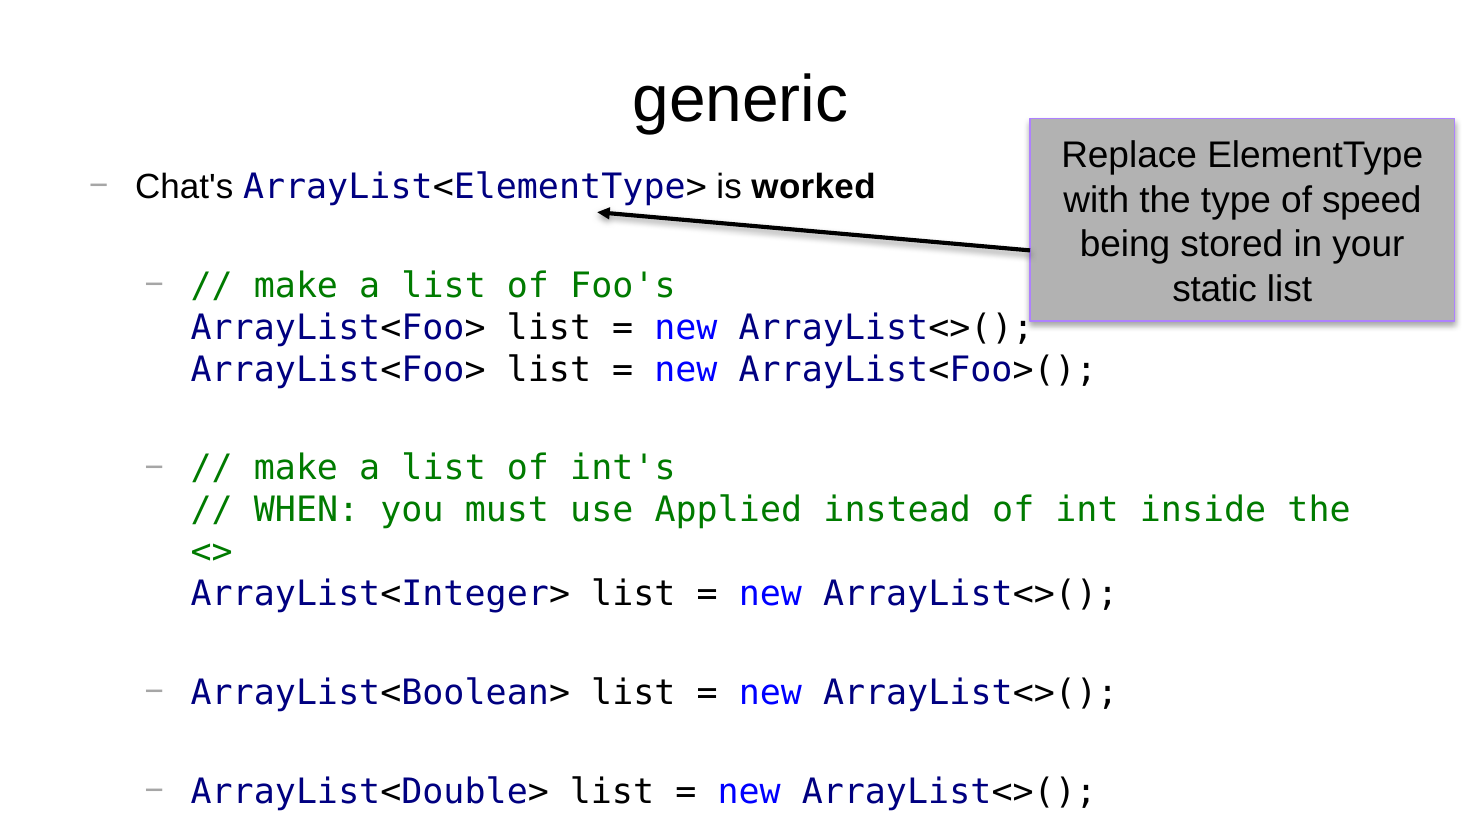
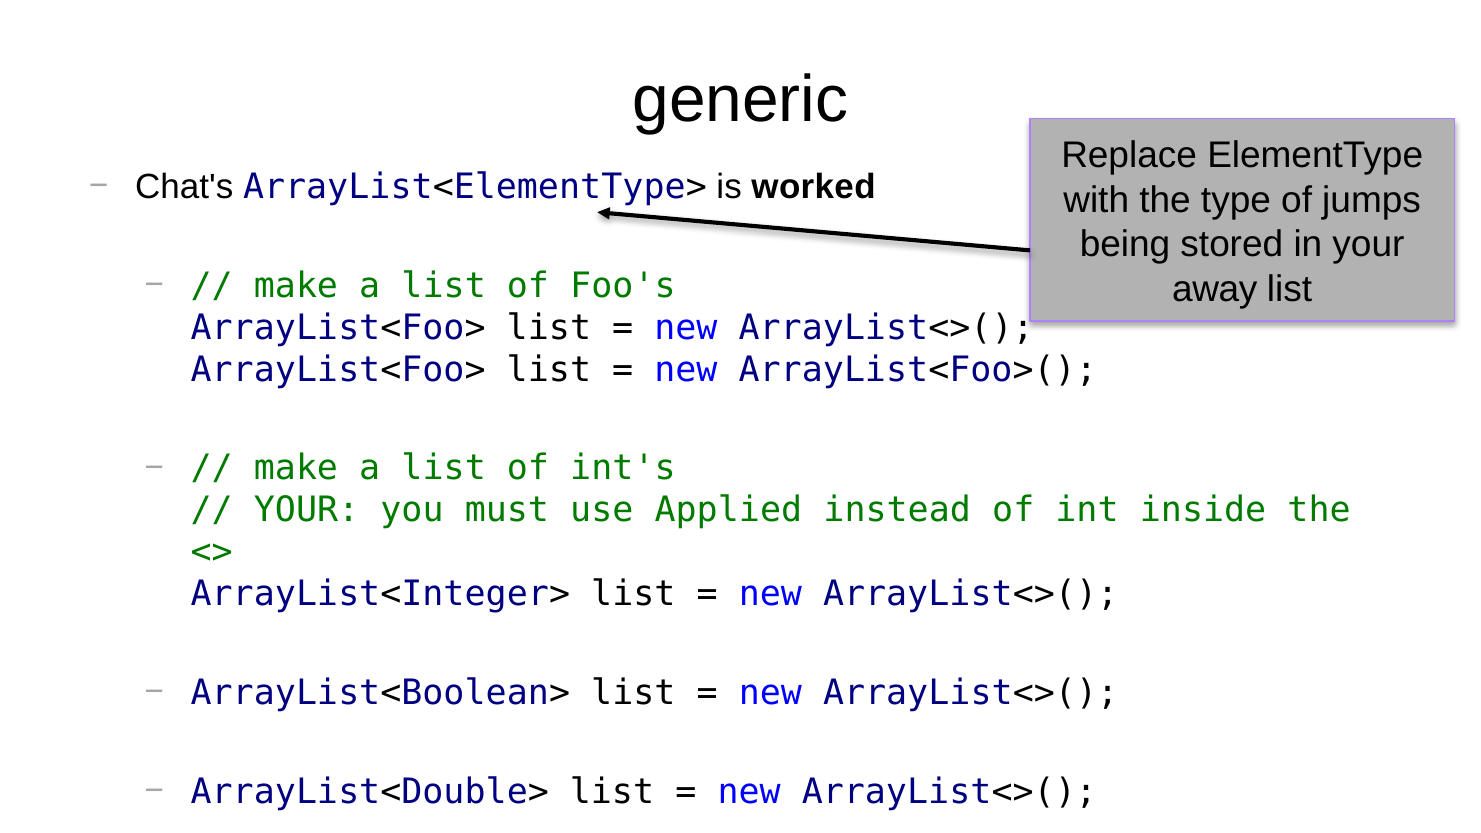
speed: speed -> jumps
static: static -> away
WHEN at (307, 510): WHEN -> YOUR
